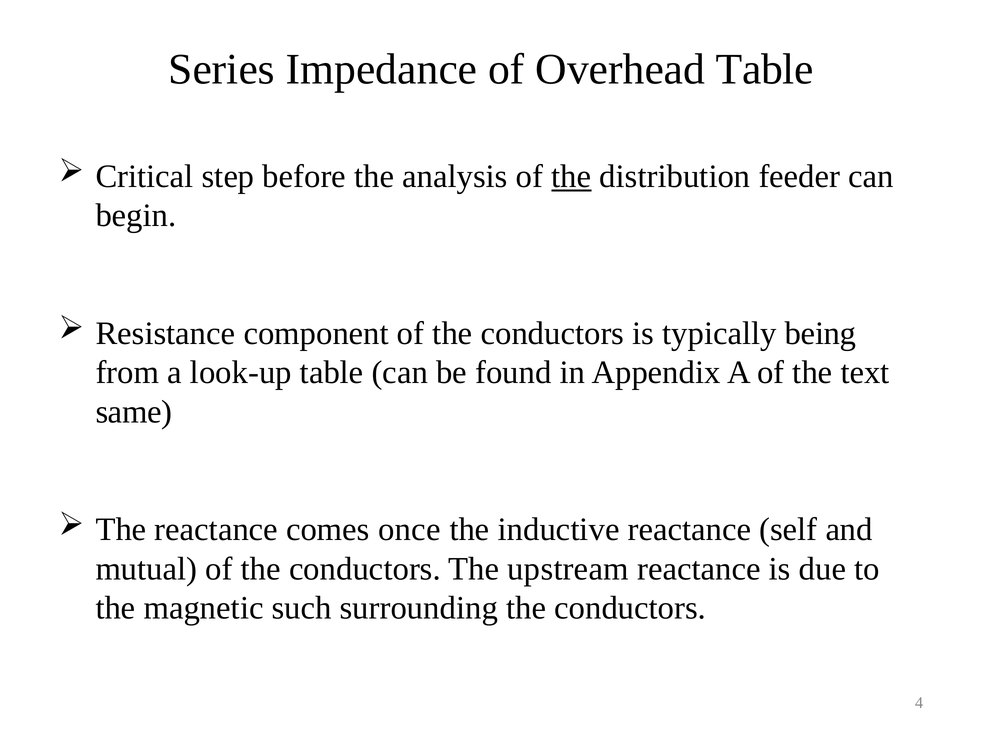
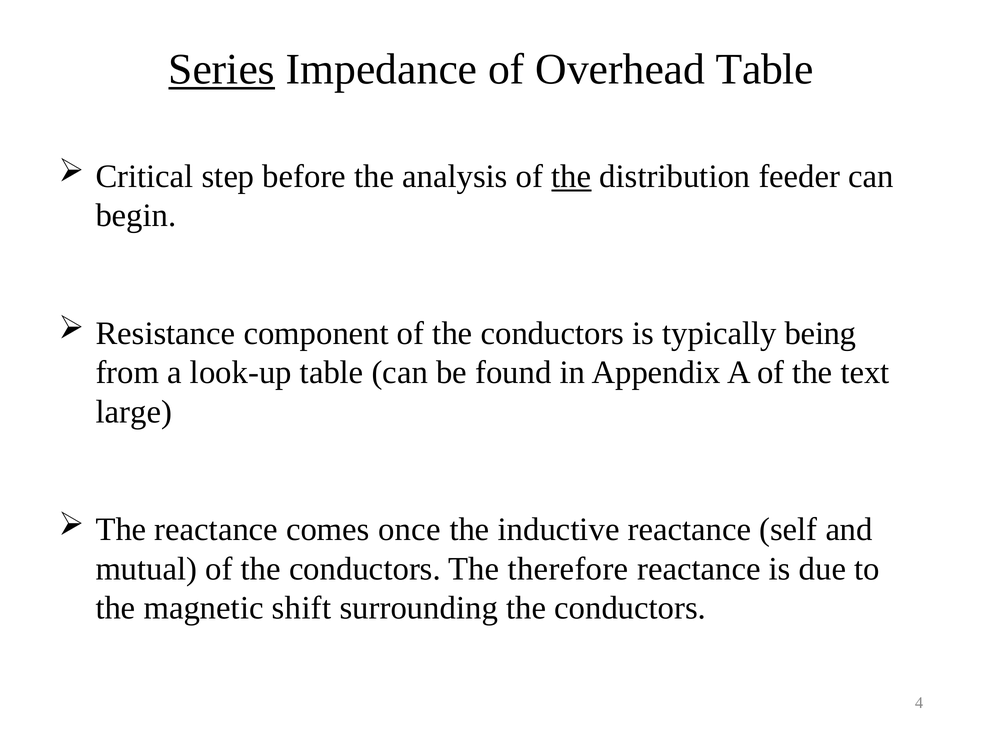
Series underline: none -> present
same: same -> large
upstream: upstream -> therefore
such: such -> shift
